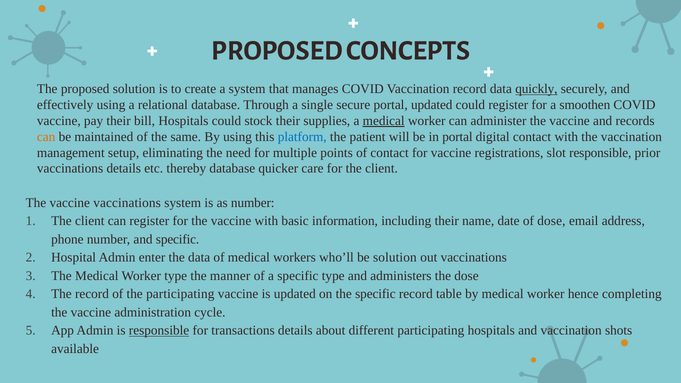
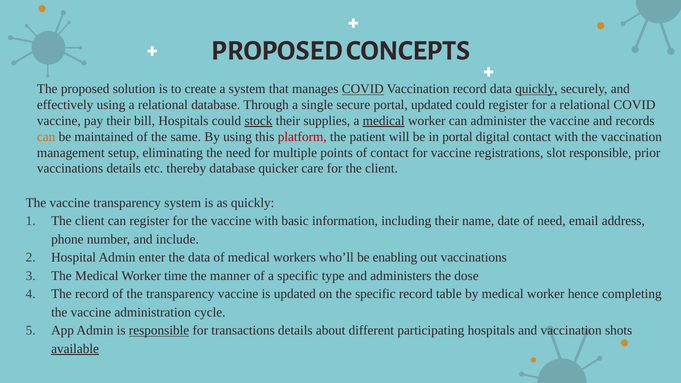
COVID at (363, 89) underline: none -> present
for a smoothen: smoothen -> relational
stock underline: none -> present
platform colour: blue -> red
vaccine vaccinations: vaccinations -> transparency
as number: number -> quickly
of dose: dose -> need
and specific: specific -> include
be solution: solution -> enabling
Worker type: type -> time
the participating: participating -> transparency
available underline: none -> present
